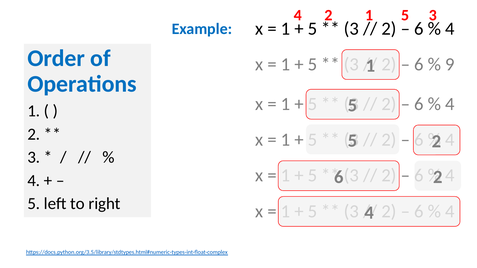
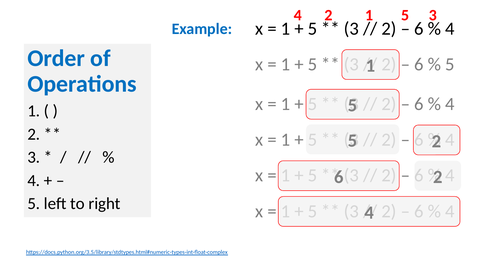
9 at (450, 64): 9 -> 5
